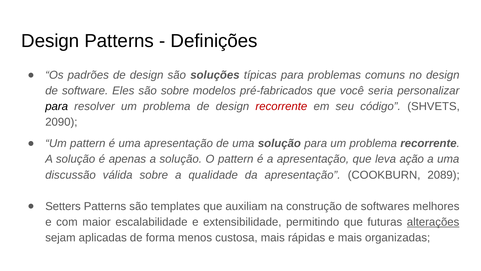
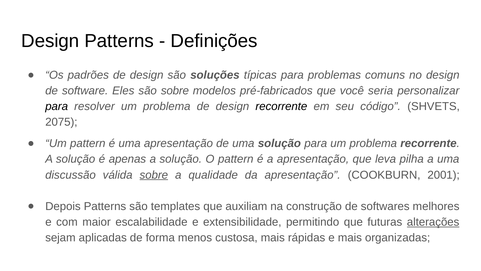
recorrente at (281, 106) colour: red -> black
2090: 2090 -> 2075
ação: ação -> pilha
sobre at (154, 175) underline: none -> present
2089: 2089 -> 2001
Setters: Setters -> Depois
